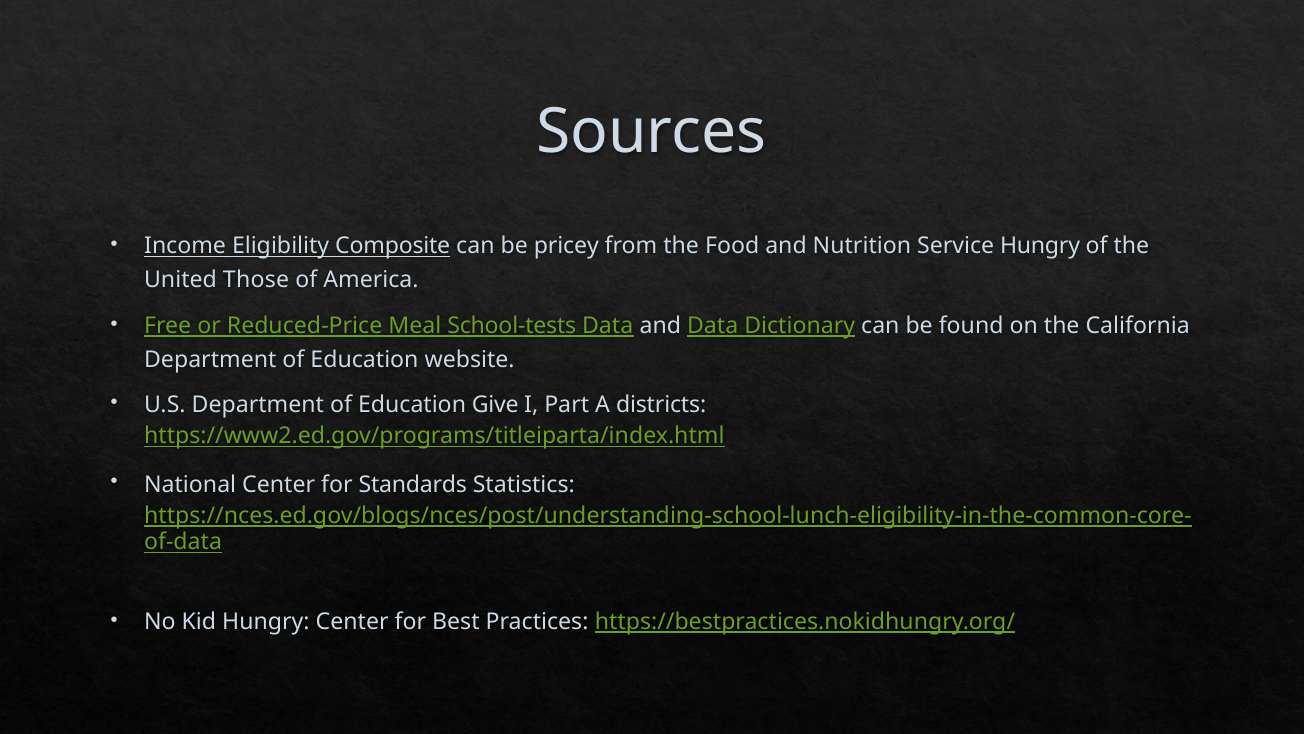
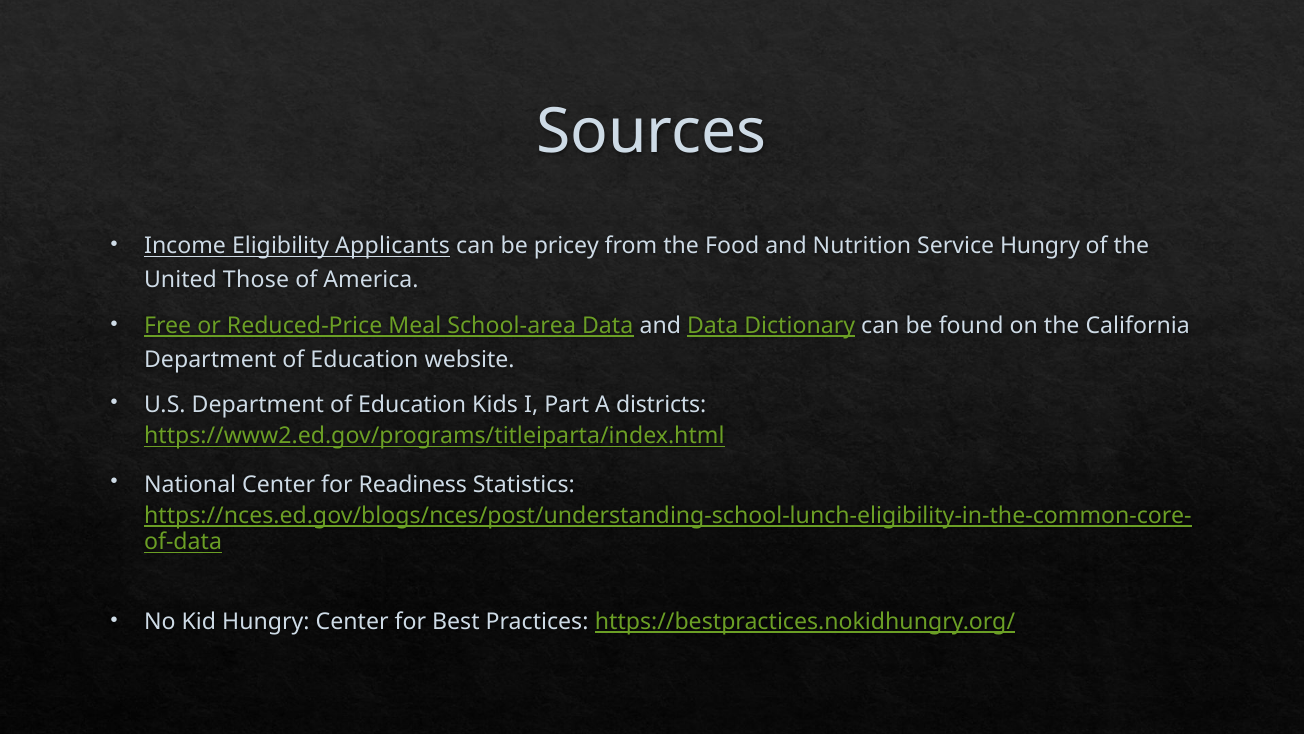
Composite: Composite -> Applicants
School-tests: School-tests -> School-area
Give: Give -> Kids
Standards: Standards -> Readiness
